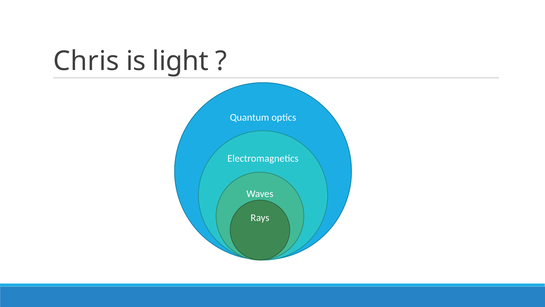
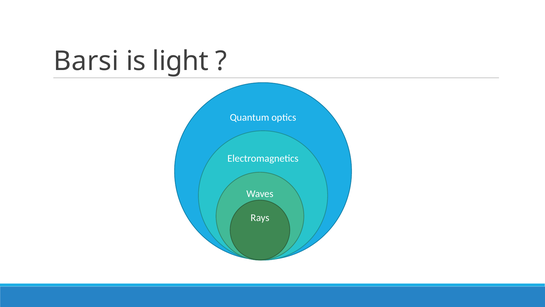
Chris: Chris -> Barsi
